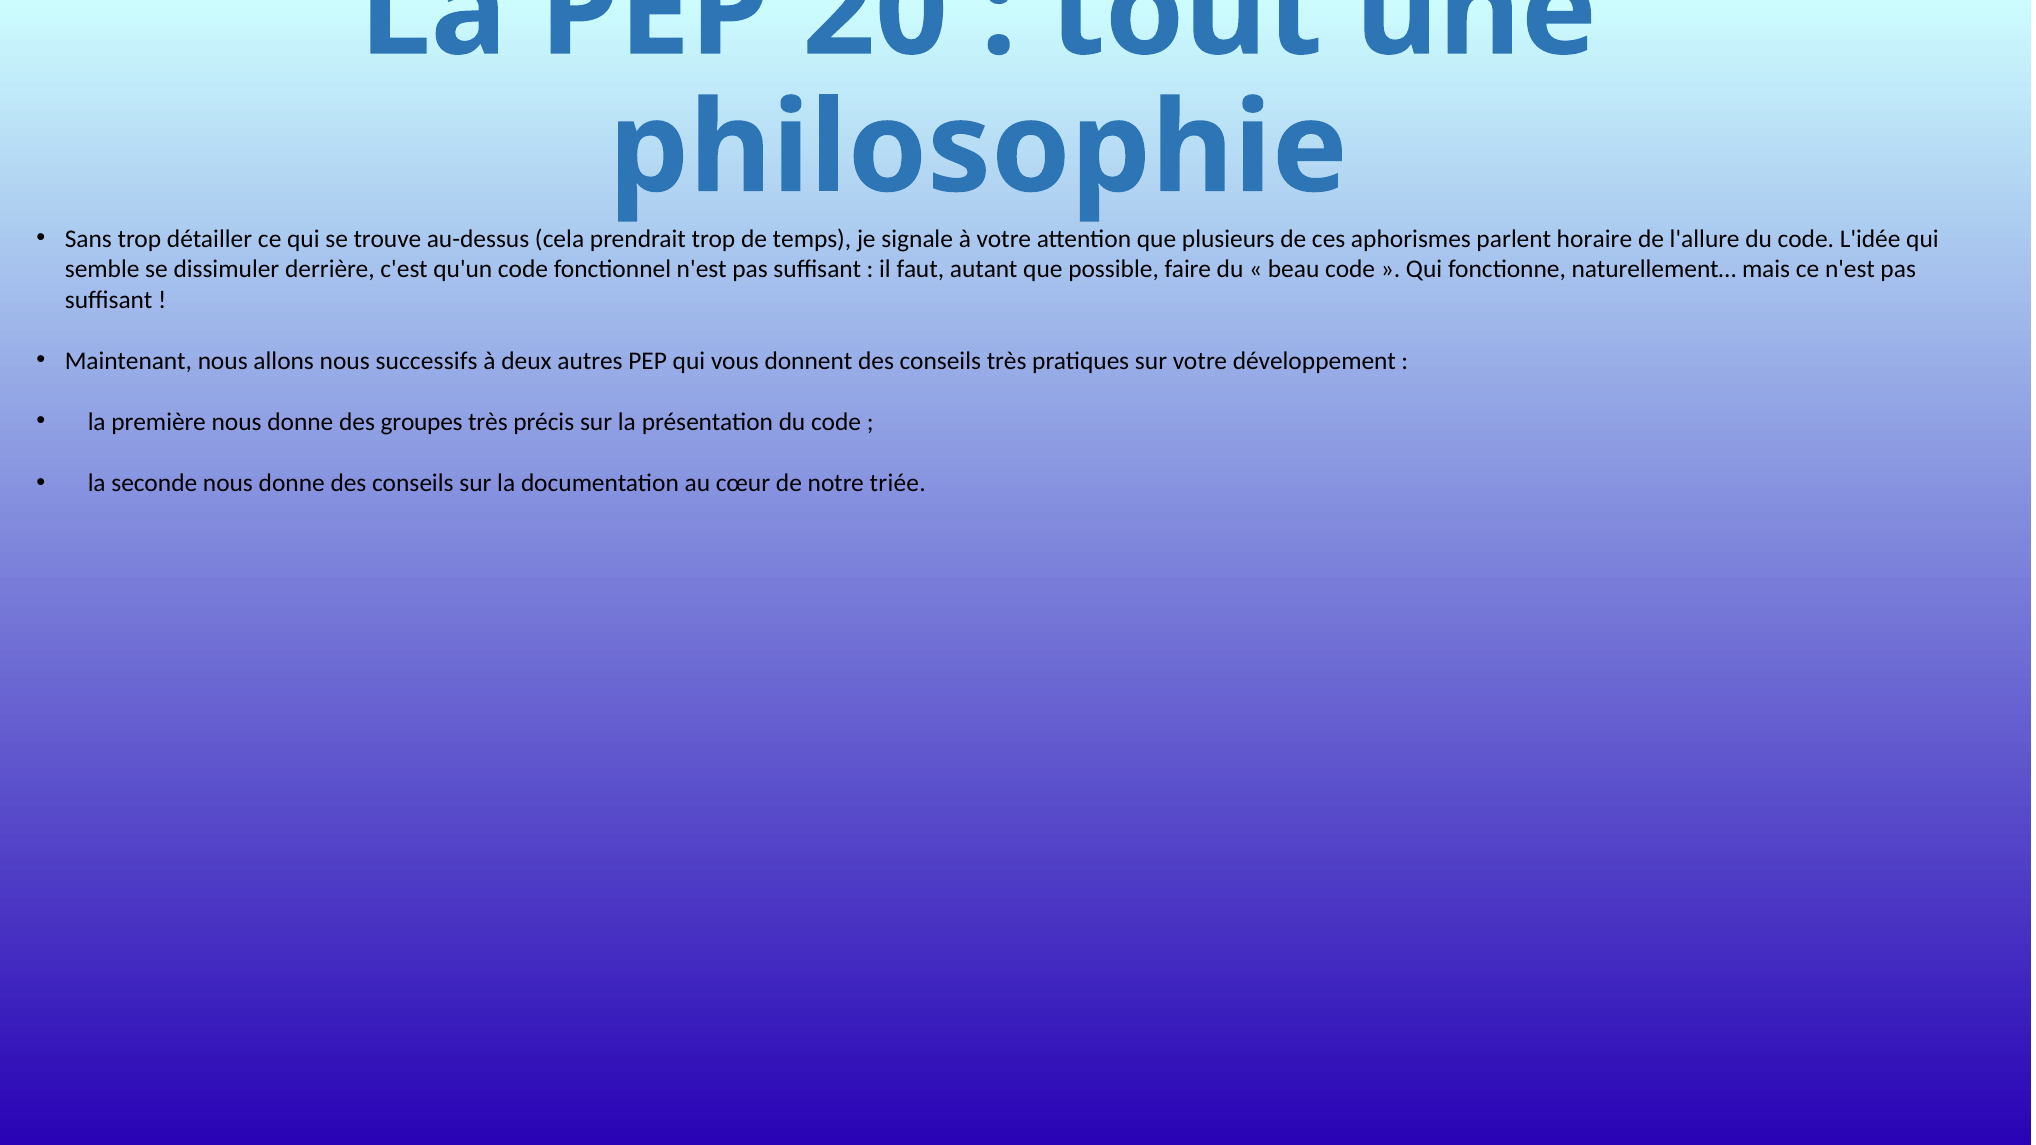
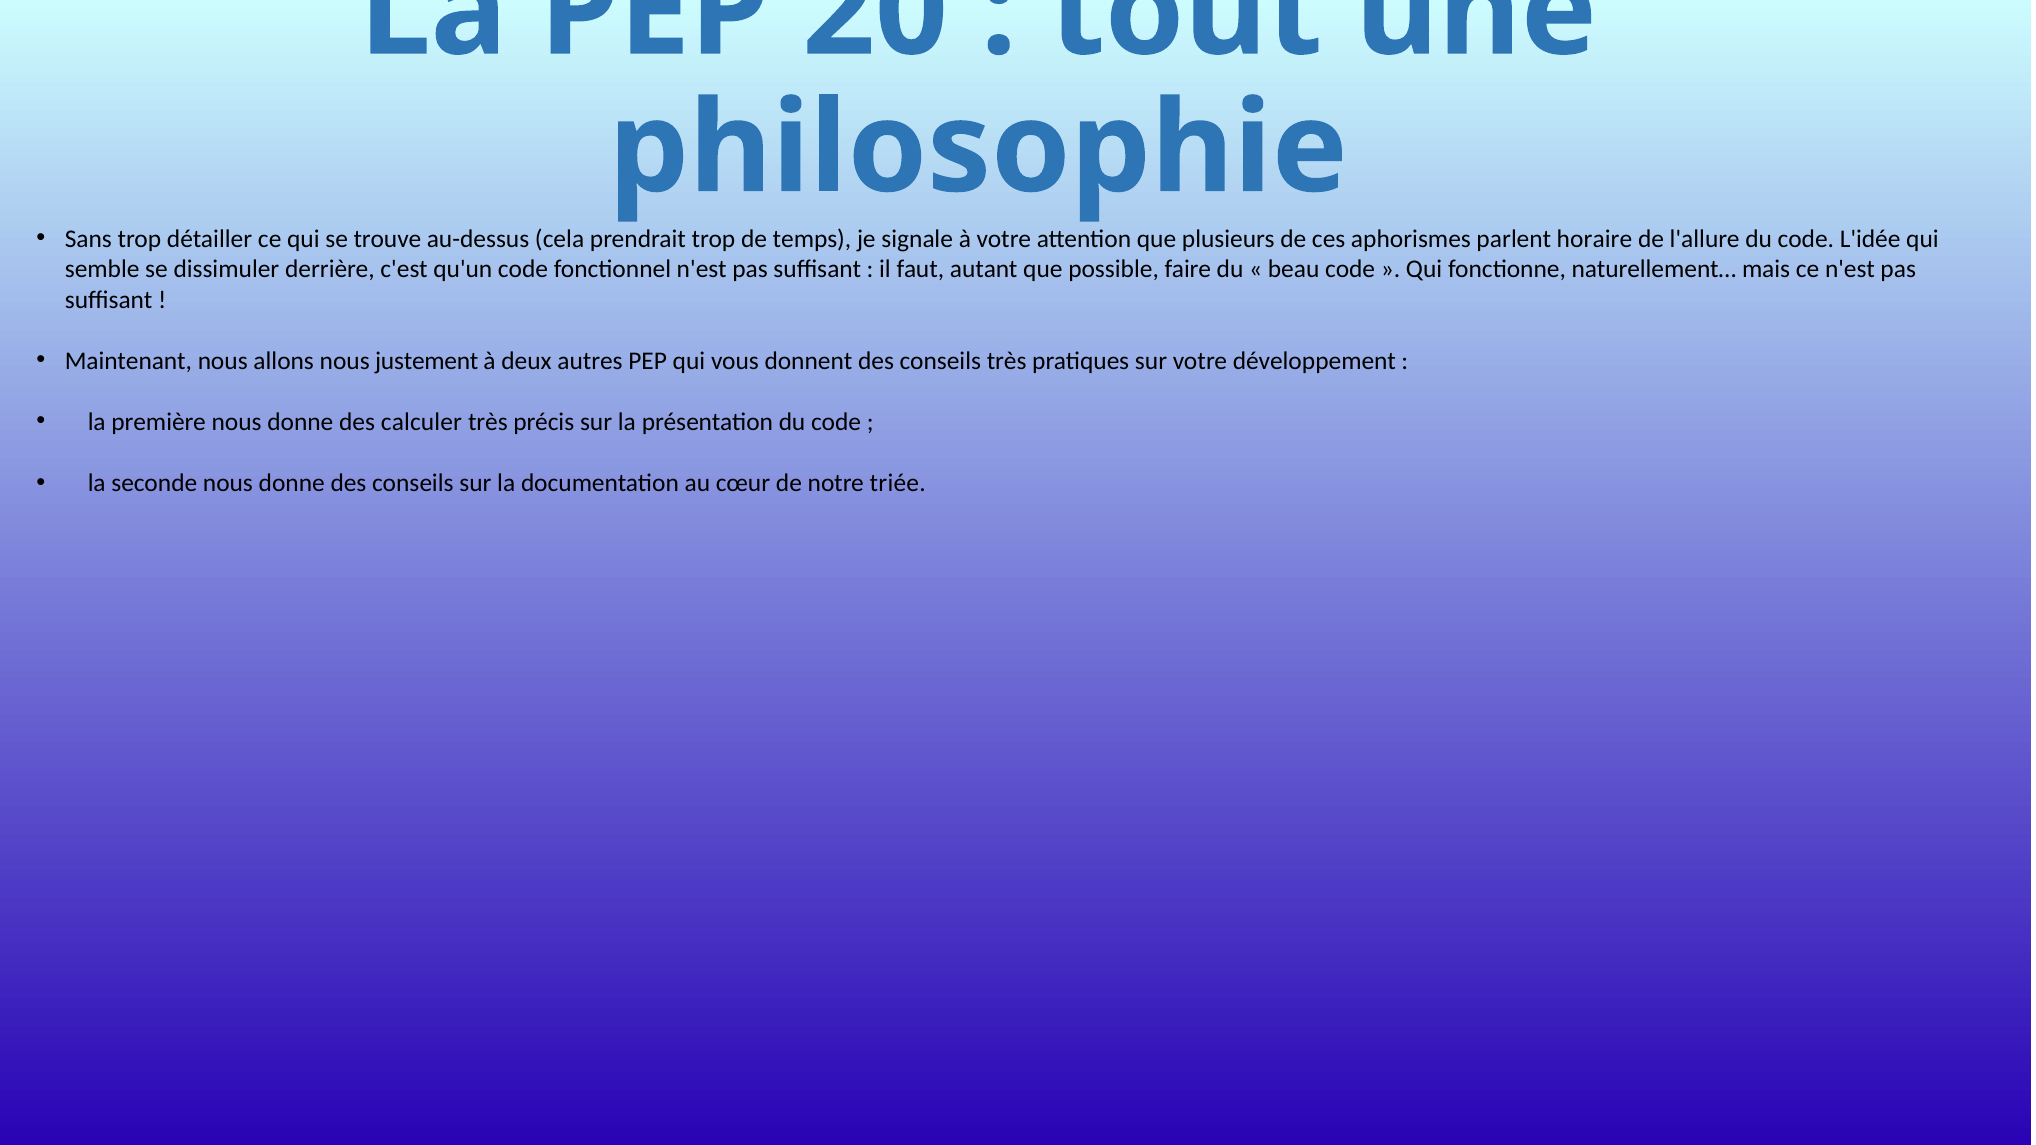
successifs: successifs -> justement
groupes: groupes -> calculer
